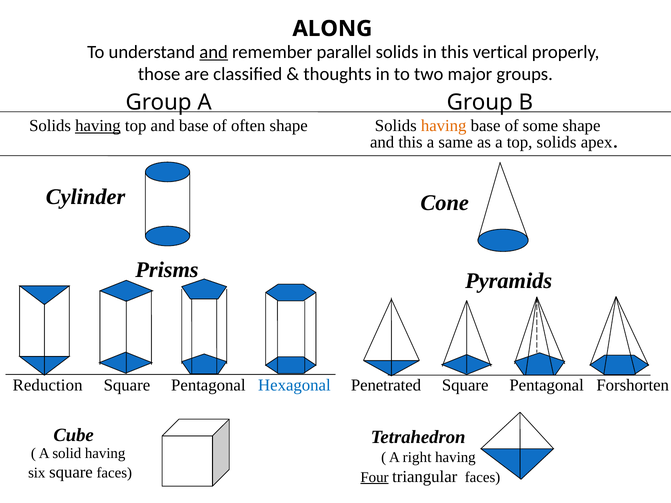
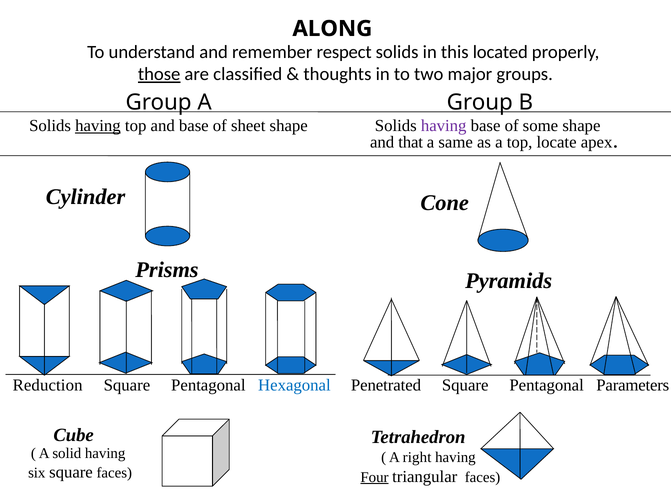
and at (214, 52) underline: present -> none
parallel: parallel -> respect
vertical: vertical -> located
those underline: none -> present
having at (444, 126) colour: orange -> purple
often: often -> sheet
and this: this -> that
top solids: solids -> locate
Forshorten: Forshorten -> Parameters
